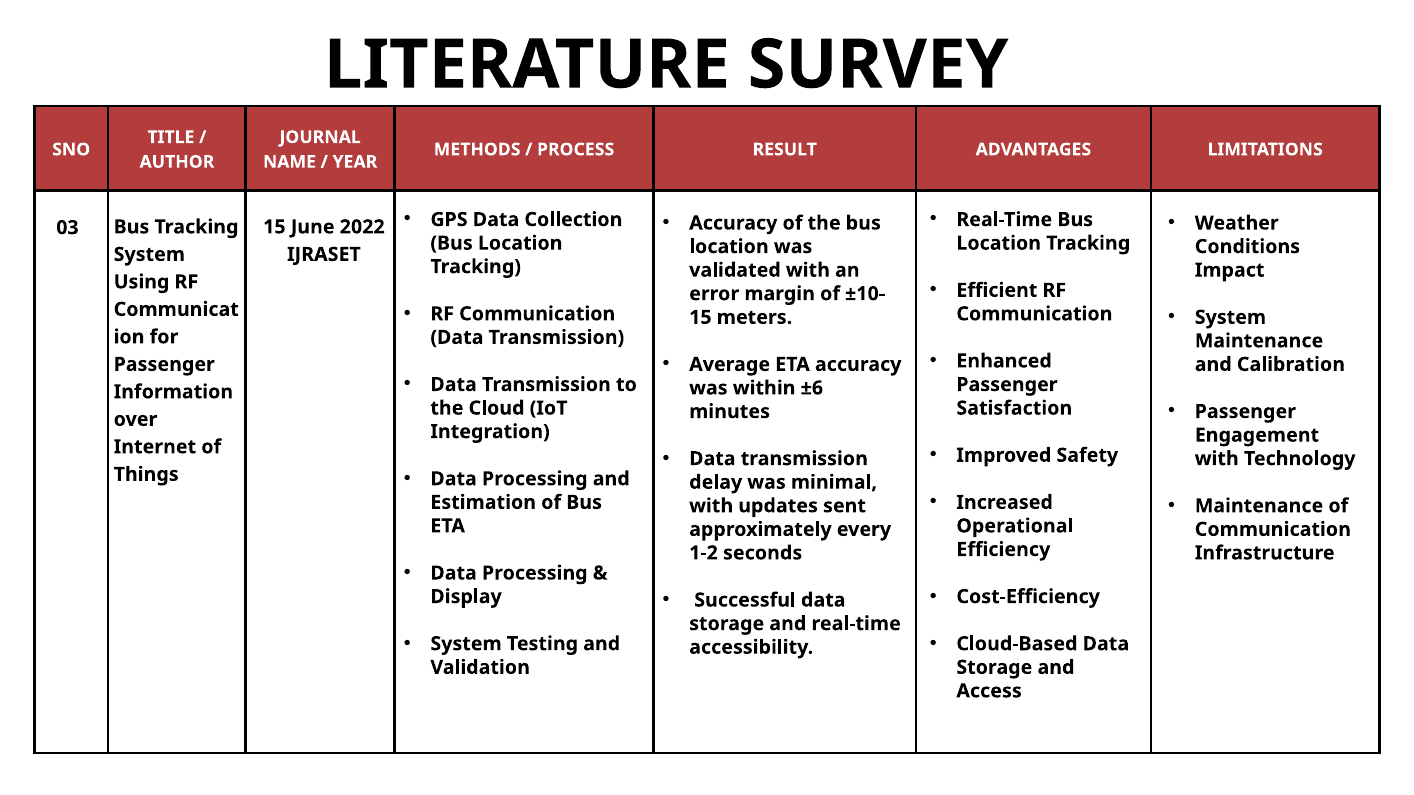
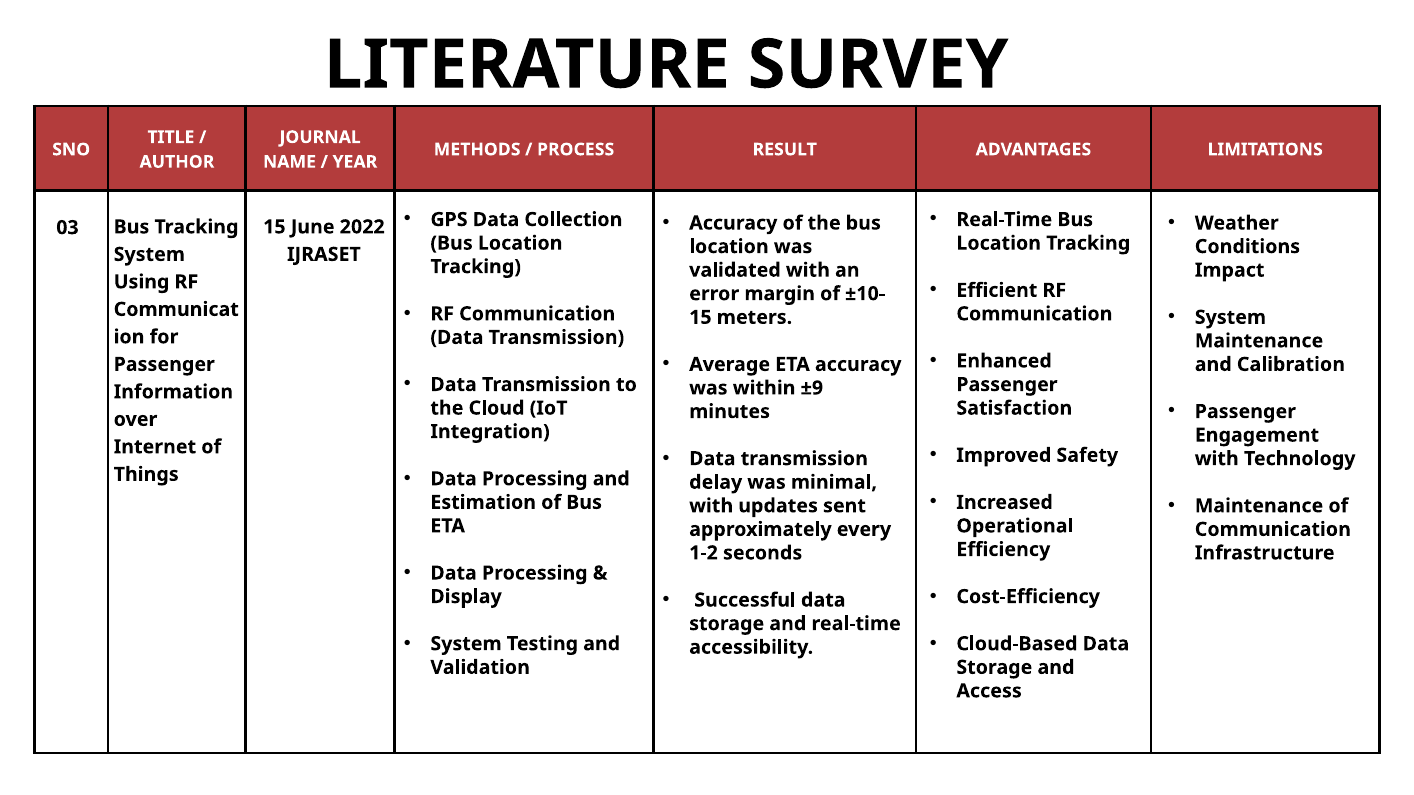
±6: ±6 -> ±9
